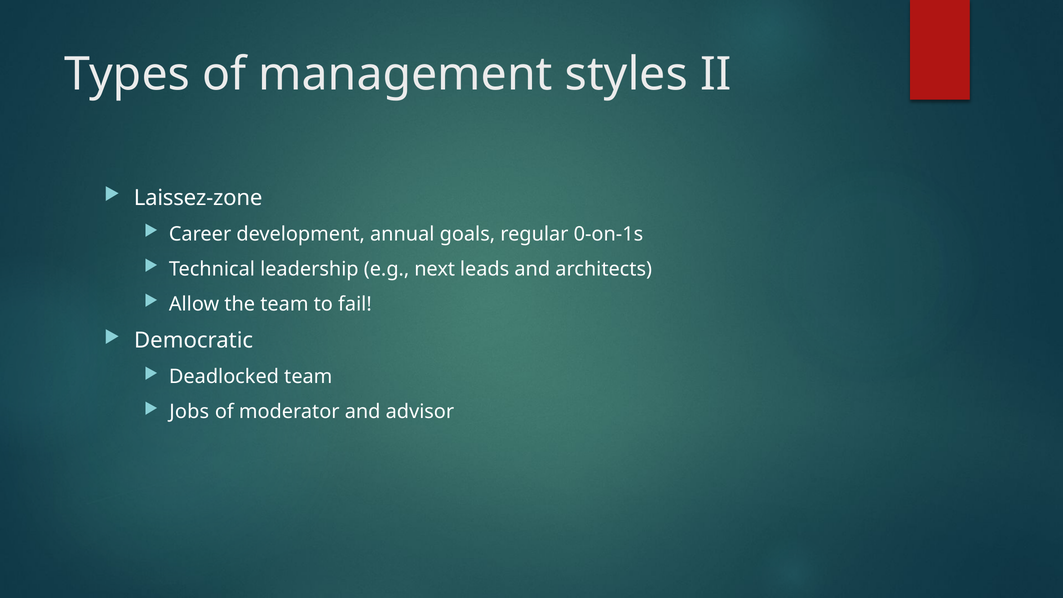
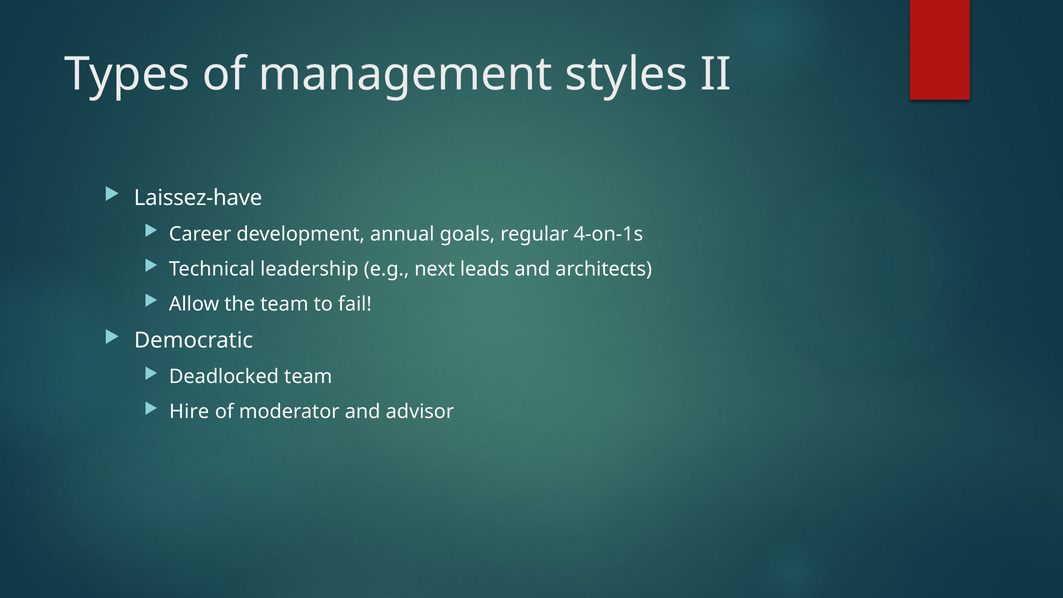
Laissez-zone: Laissez-zone -> Laissez-have
0-on-1s: 0-on-1s -> 4-on-1s
Jobs: Jobs -> Hire
